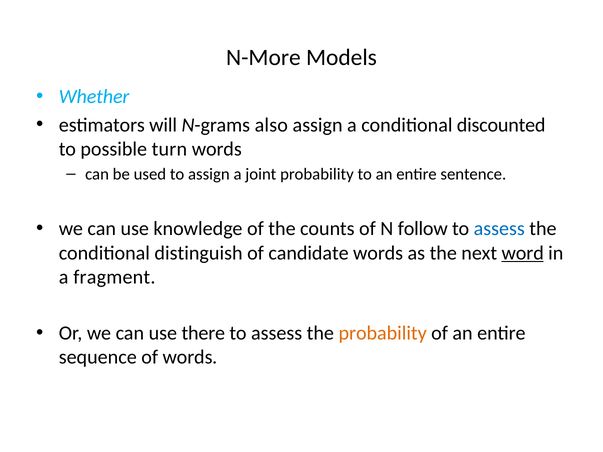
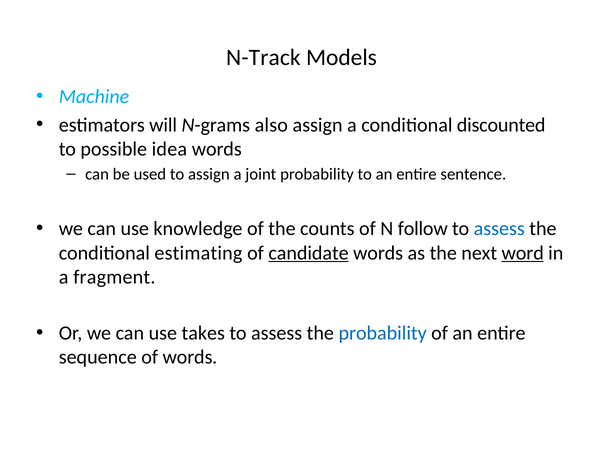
N-More: N-More -> N-Track
Whether: Whether -> Machine
turn: turn -> idea
distinguish: distinguish -> estimating
candidate underline: none -> present
there: there -> takes
probability at (383, 333) colour: orange -> blue
